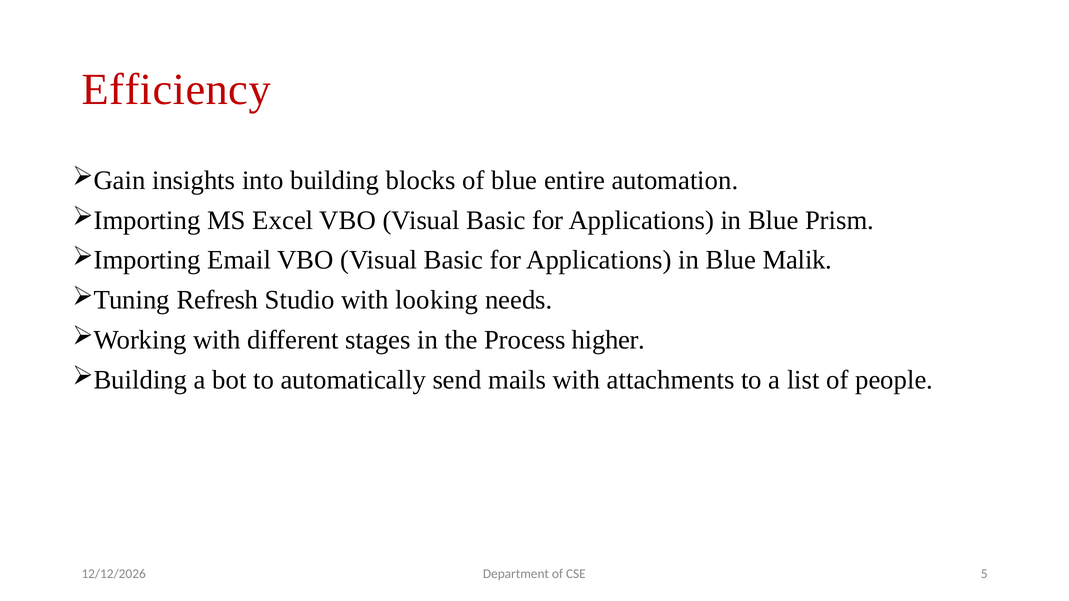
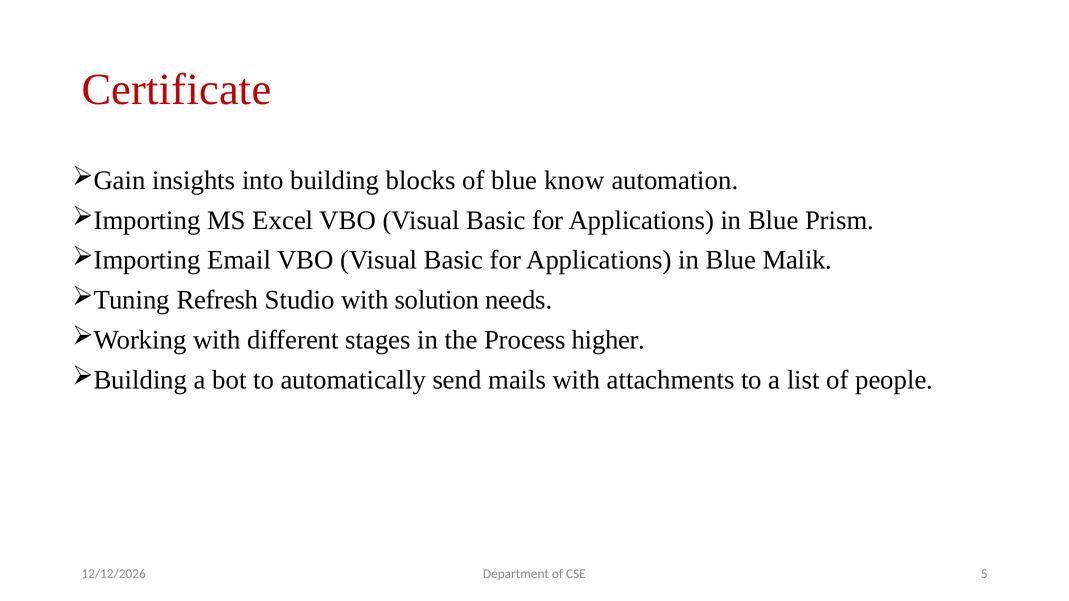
Efficiency: Efficiency -> Certificate
entire: entire -> know
looking: looking -> solution
